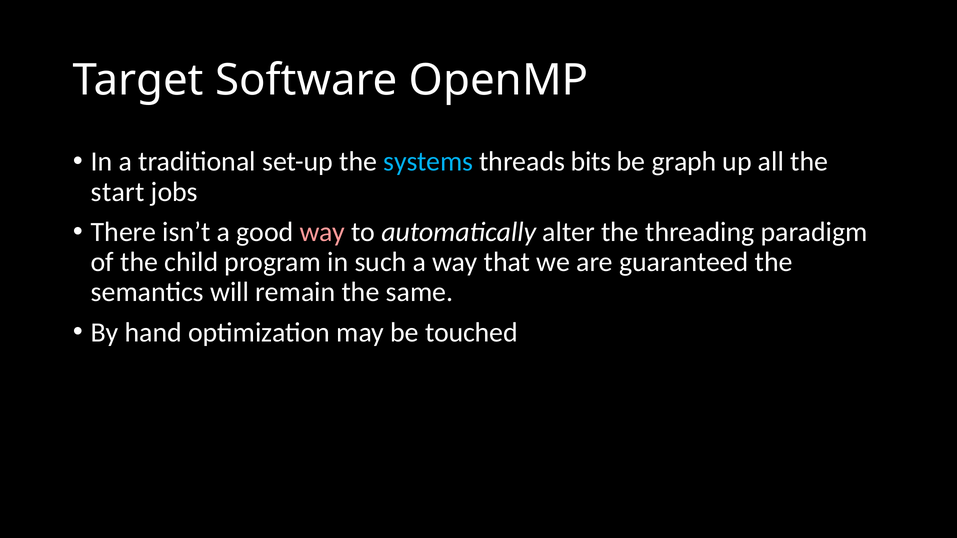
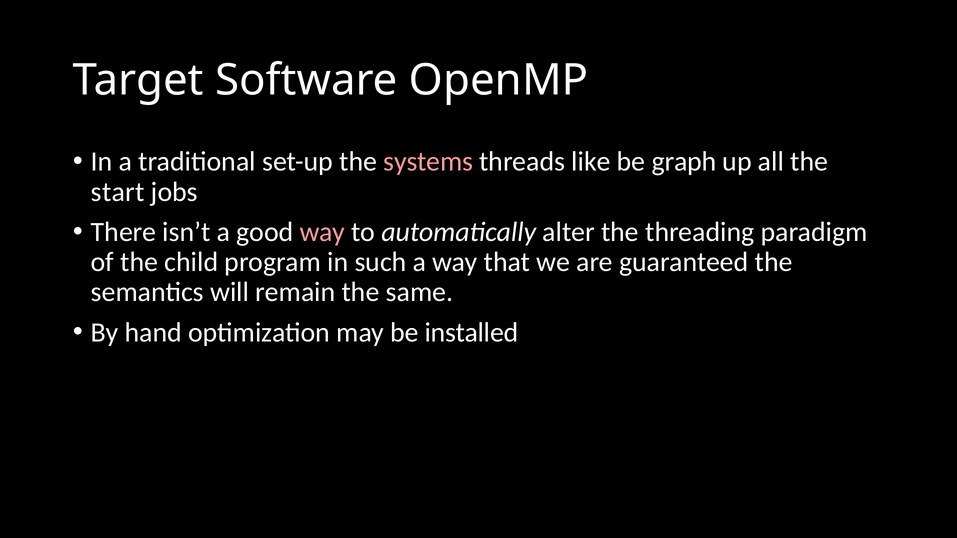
systems colour: light blue -> pink
bits: bits -> like
touched: touched -> installed
